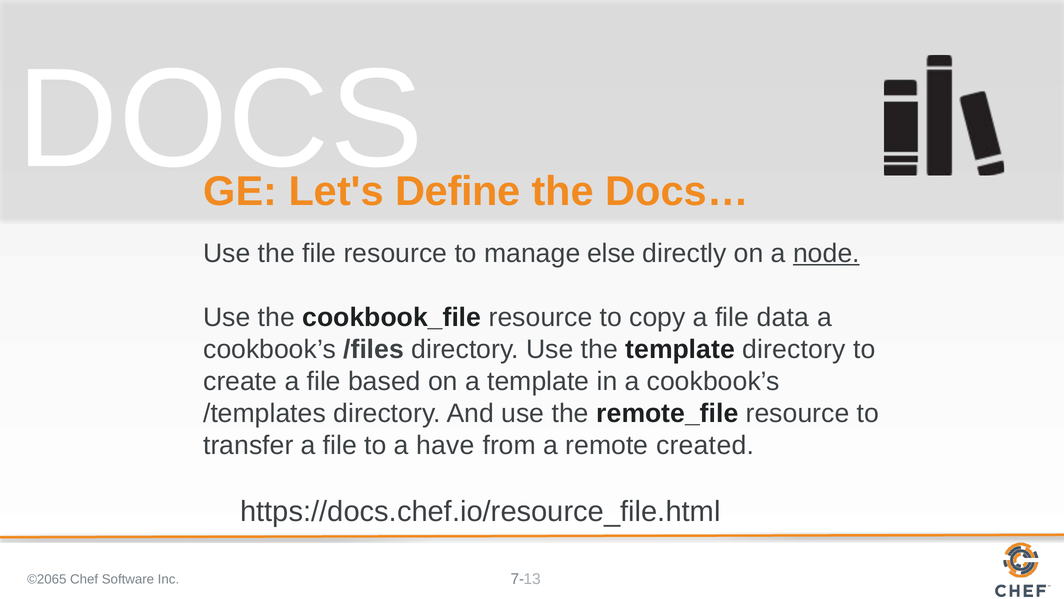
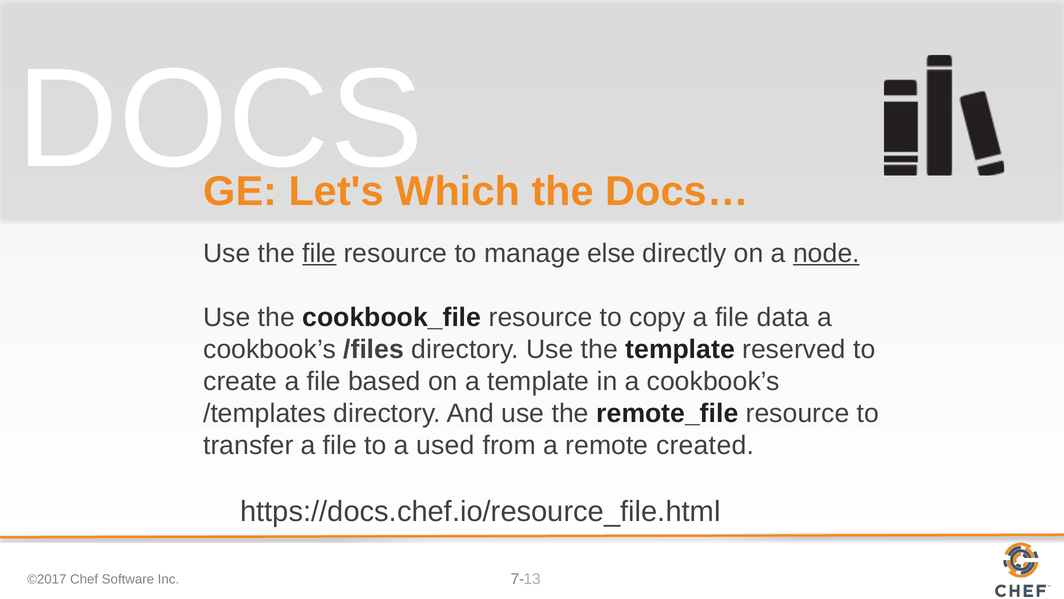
Define: Define -> Which
file at (319, 253) underline: none -> present
template directory: directory -> reserved
have: have -> used
©2065: ©2065 -> ©2017
